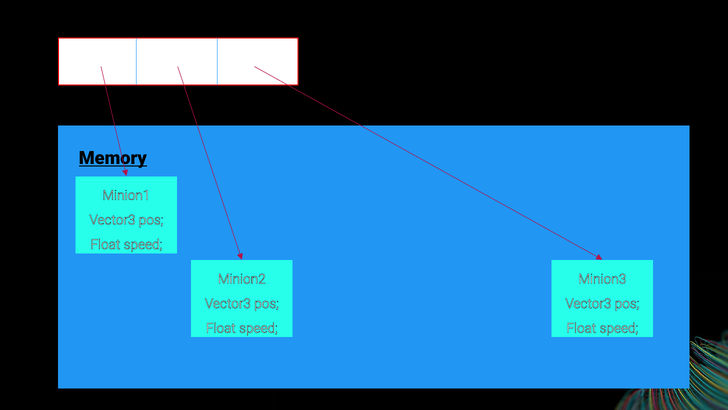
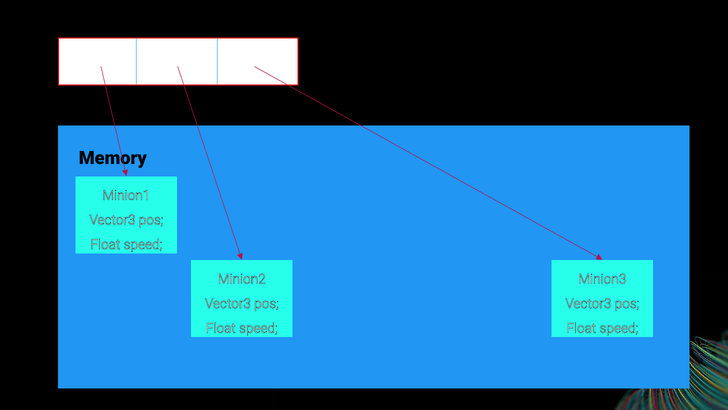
Memory underline: present -> none
